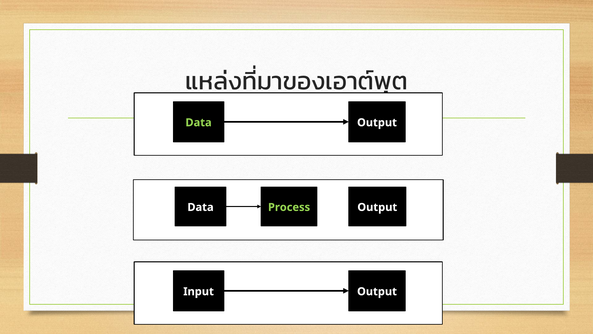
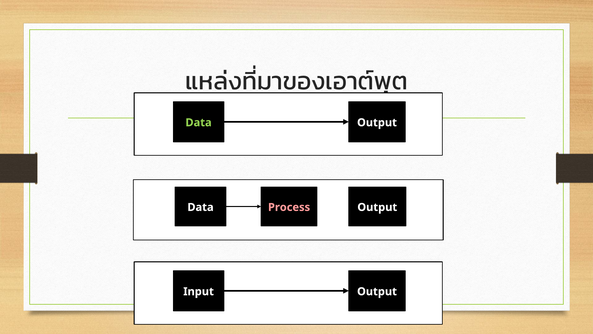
Process colour: light green -> pink
